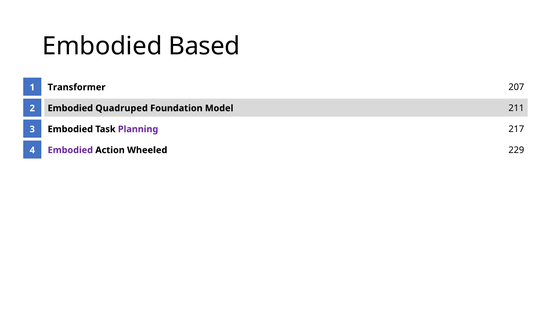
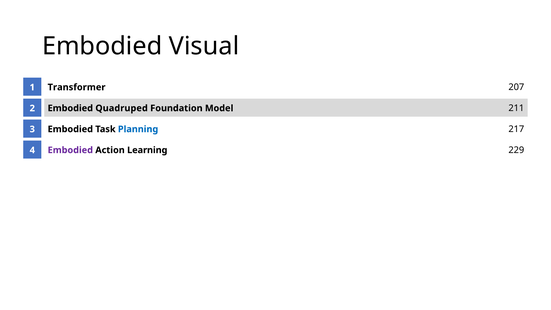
Based: Based -> Visual
Planning colour: purple -> blue
Wheeled: Wheeled -> Learning
